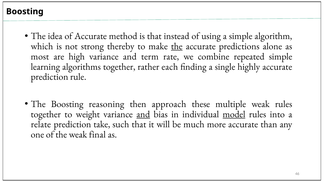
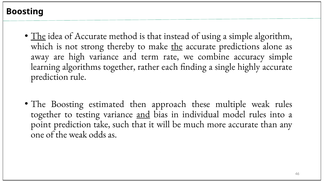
The at (38, 36) underline: none -> present
most: most -> away
repeated: repeated -> accuracy
reasoning: reasoning -> estimated
weight: weight -> testing
model underline: present -> none
relate: relate -> point
final: final -> odds
